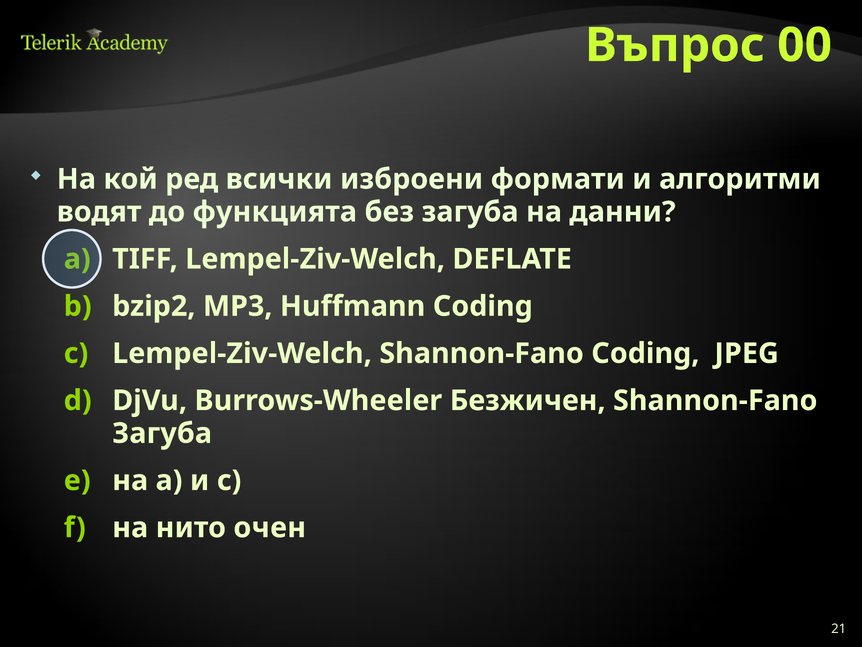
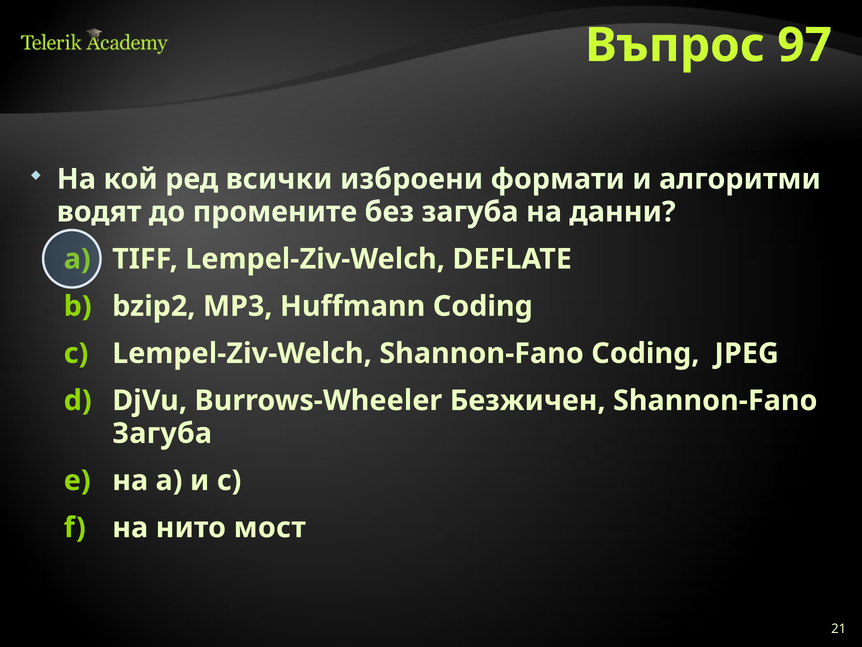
00: 00 -> 97
функцията: функцията -> промените
очен: очен -> мост
